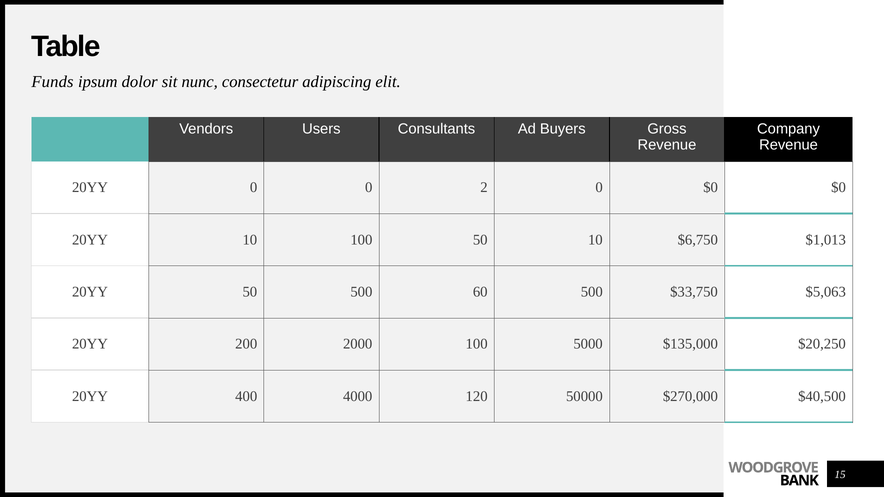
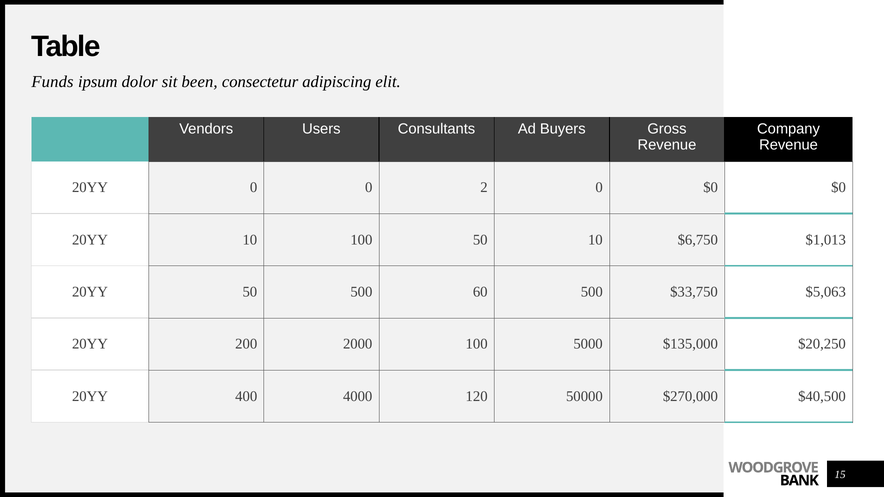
nunc: nunc -> been
